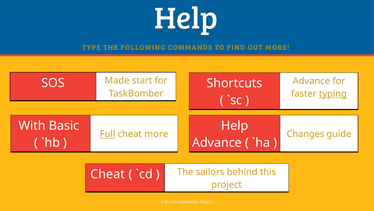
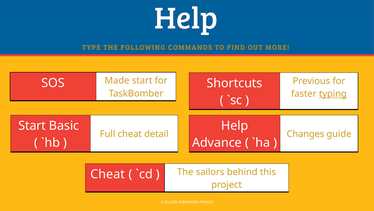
Advance at (311, 81): Advance -> Previous
With at (32, 125): With -> Start
Full underline: present -> none
cheat more: more -> detail
